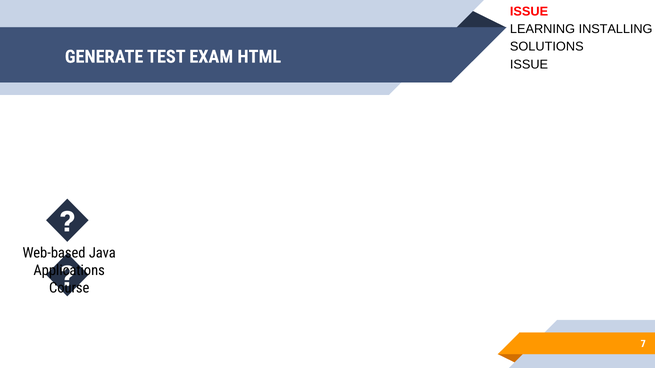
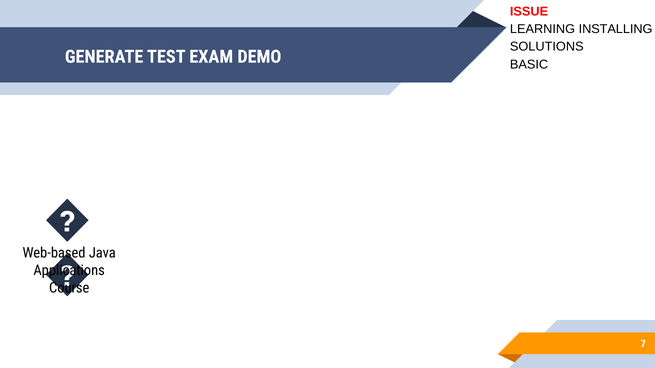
HTML: HTML -> DEMO
ISSUE at (529, 64): ISSUE -> BASIC
